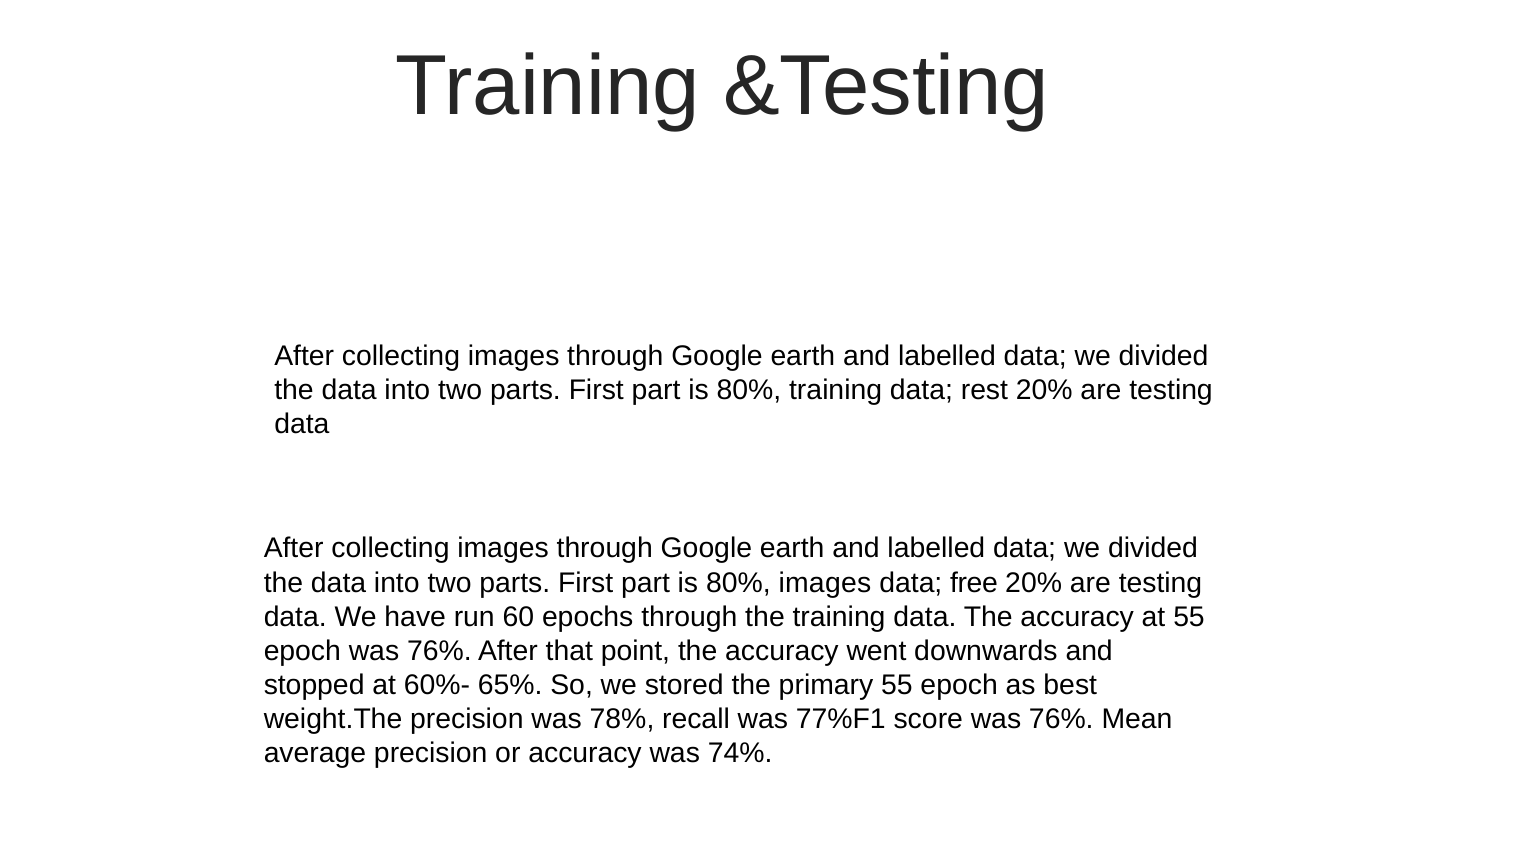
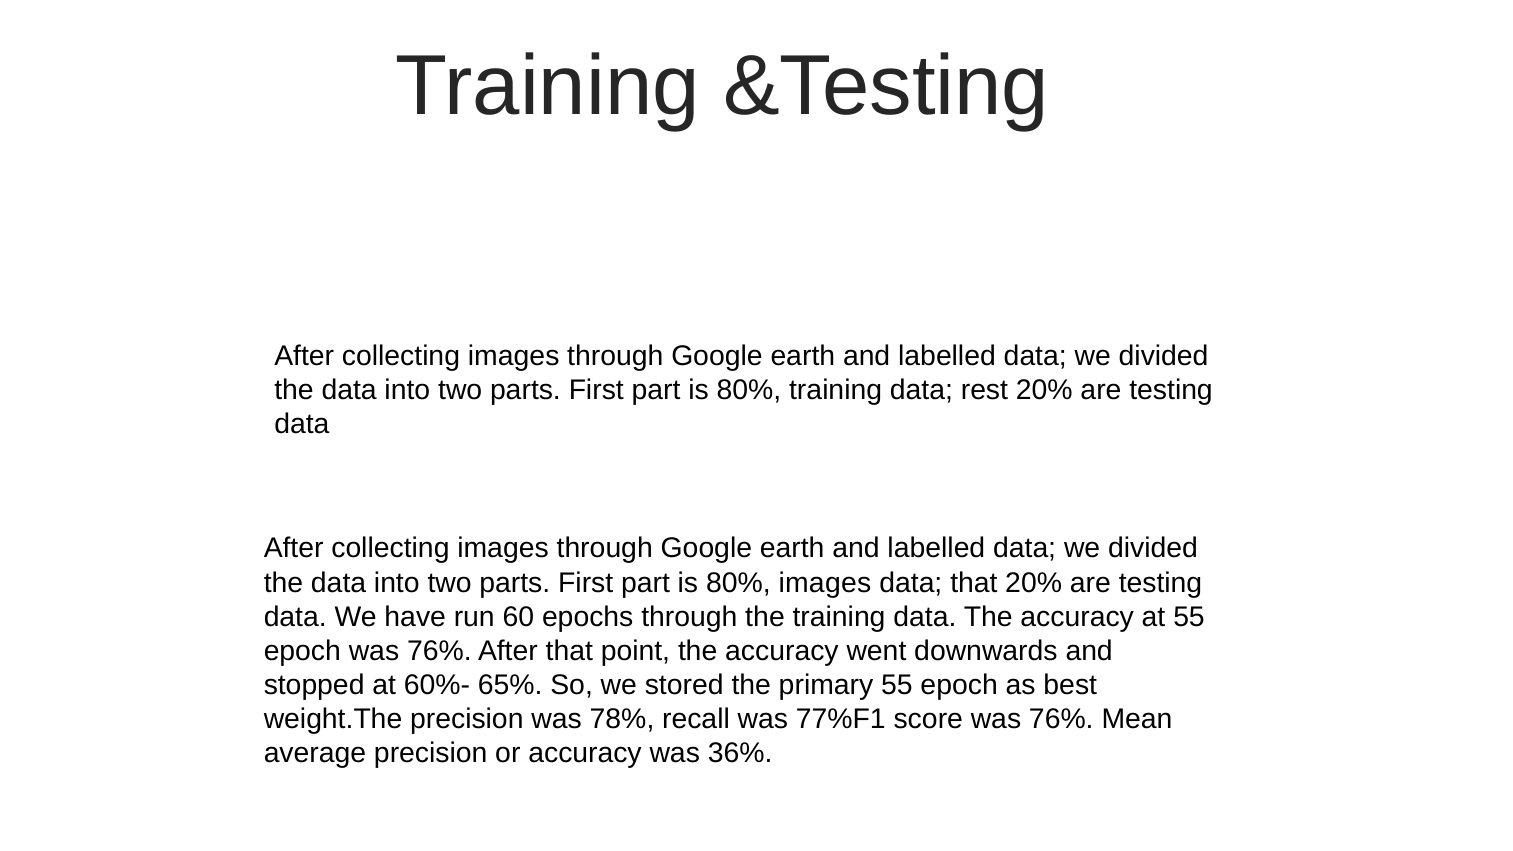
data free: free -> that
74%: 74% -> 36%
